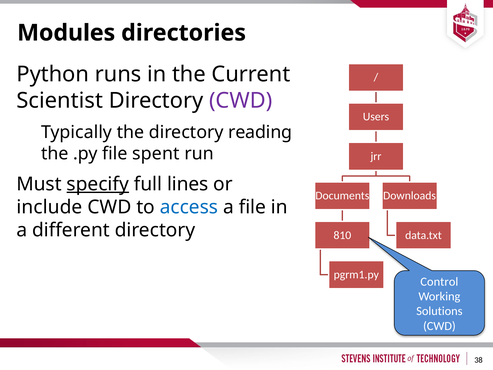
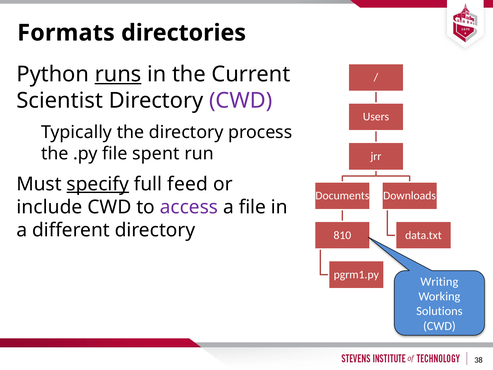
Modules: Modules -> Formats
runs underline: none -> present
reading: reading -> process
lines: lines -> feed
access colour: blue -> purple
Control: Control -> Writing
